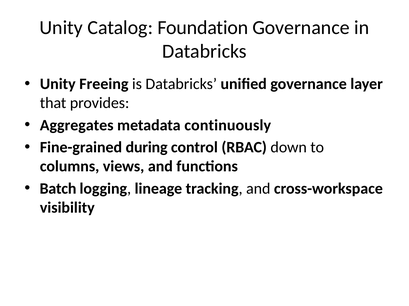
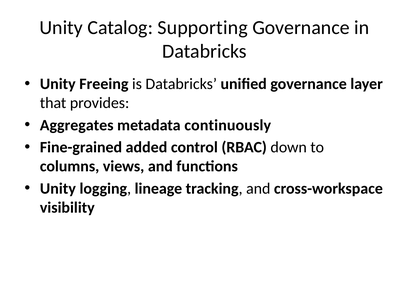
Foundation: Foundation -> Supporting
during: during -> added
Batch at (58, 189): Batch -> Unity
